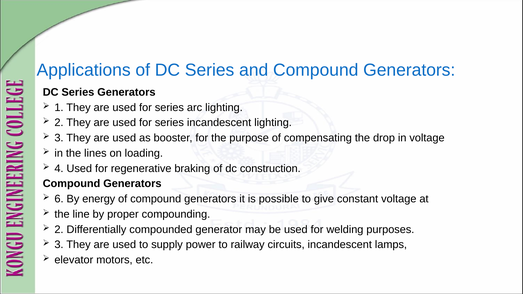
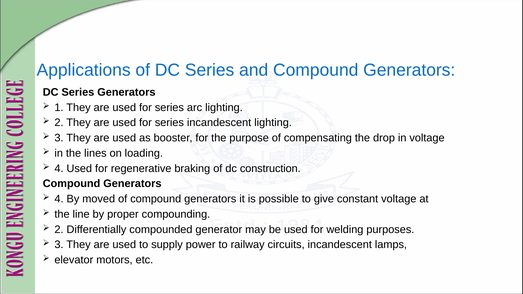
6 at (59, 199): 6 -> 4
energy: energy -> moved
